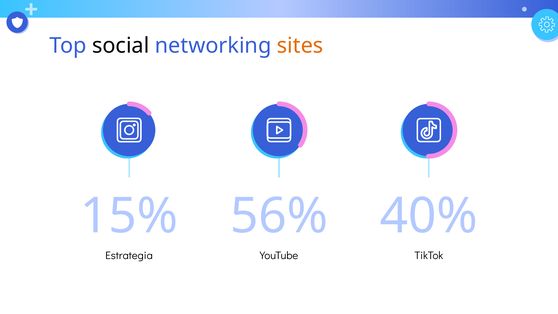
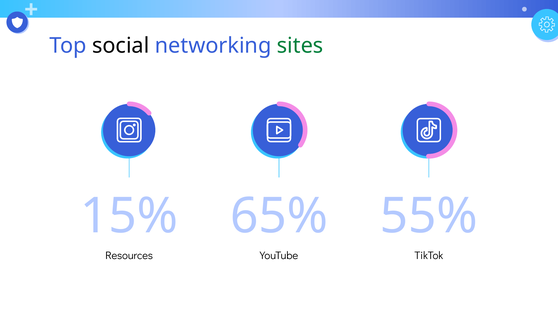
sites colour: orange -> green
56%: 56% -> 65%
40%: 40% -> 55%
Estrategia: Estrategia -> Resources
